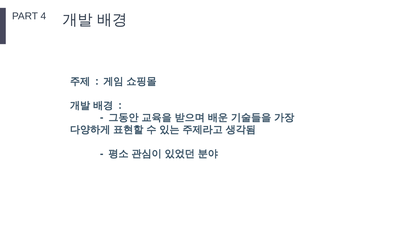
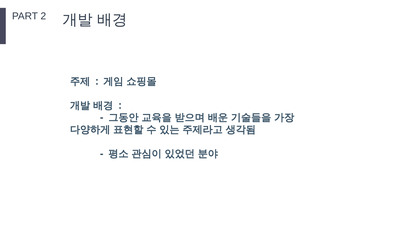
4: 4 -> 2
